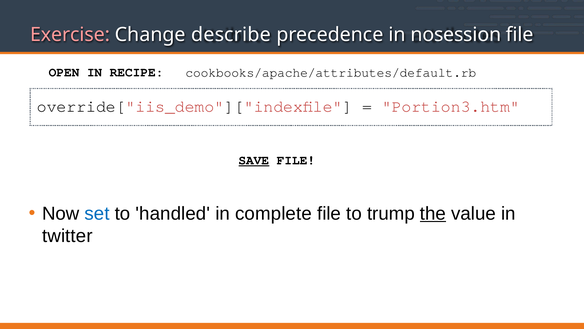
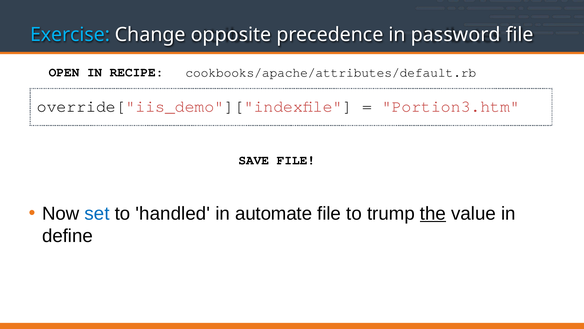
Exercise colour: pink -> light blue
describe: describe -> opposite
nosession: nosession -> password
SAVE underline: present -> none
complete: complete -> automate
twitter: twitter -> define
